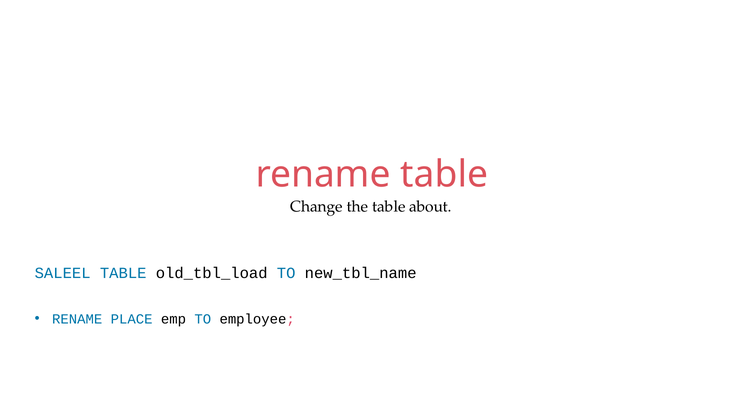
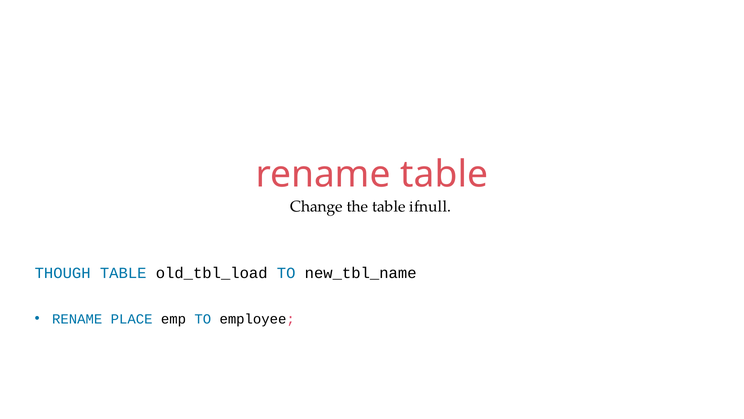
about: about -> ifnull
SALEEL: SALEEL -> THOUGH
